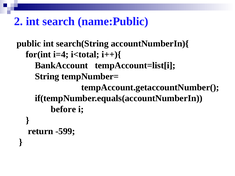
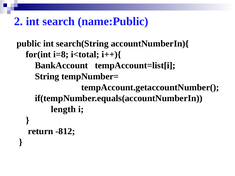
i=4: i=4 -> i=8
before: before -> length
-599: -599 -> -812
